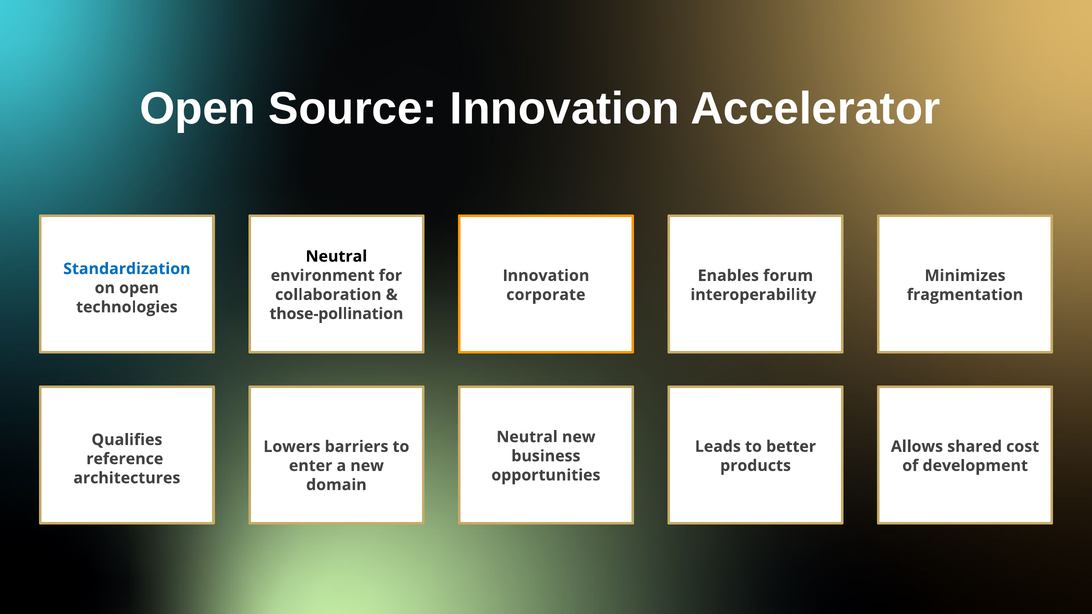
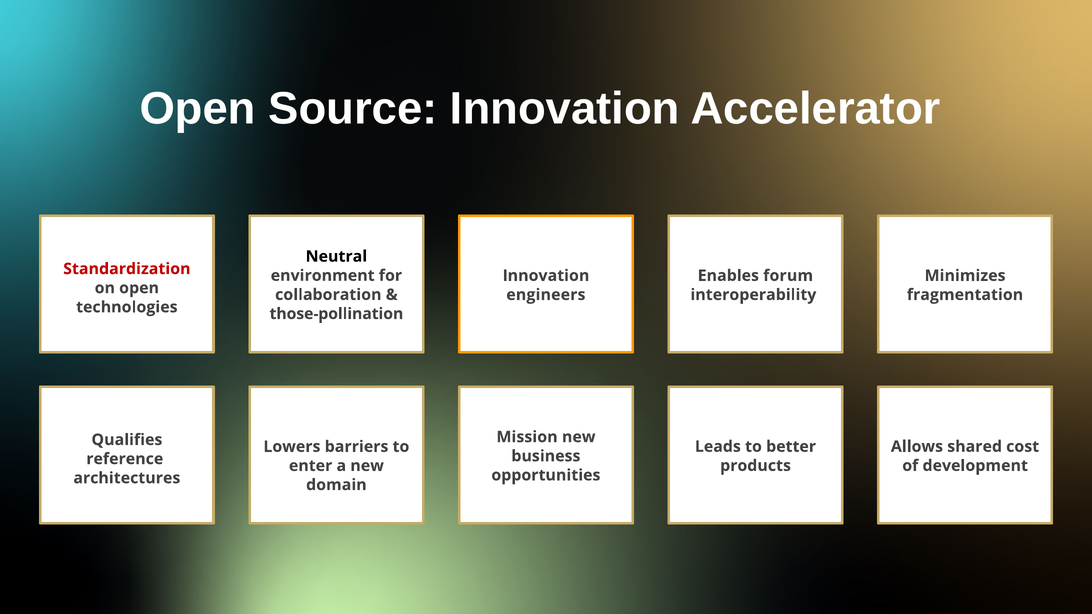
Standardization colour: blue -> red
corporate: corporate -> engineers
Neutral at (527, 437): Neutral -> Mission
